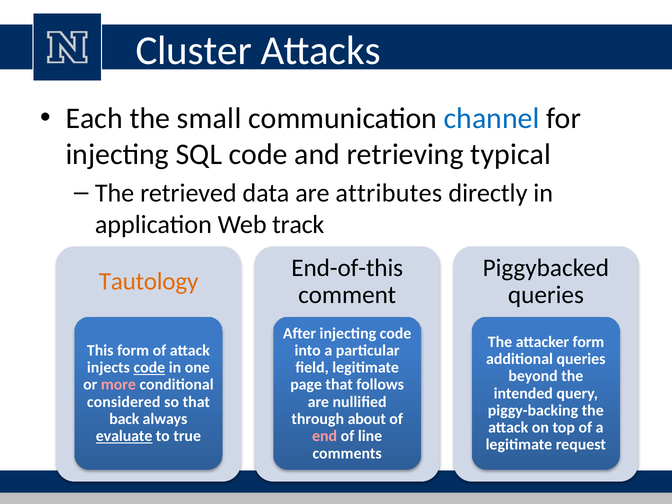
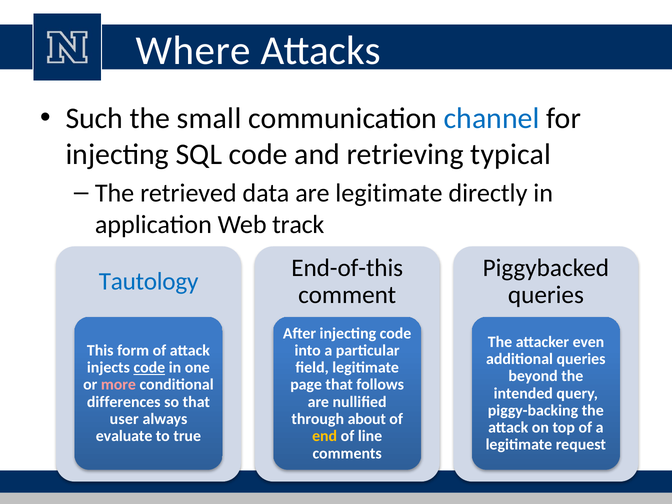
Cluster: Cluster -> Where
Each: Each -> Such
are attributes: attributes -> legitimate
Tautology colour: orange -> blue
attacker form: form -> even
considered: considered -> differences
back: back -> user
evaluate underline: present -> none
end colour: pink -> yellow
